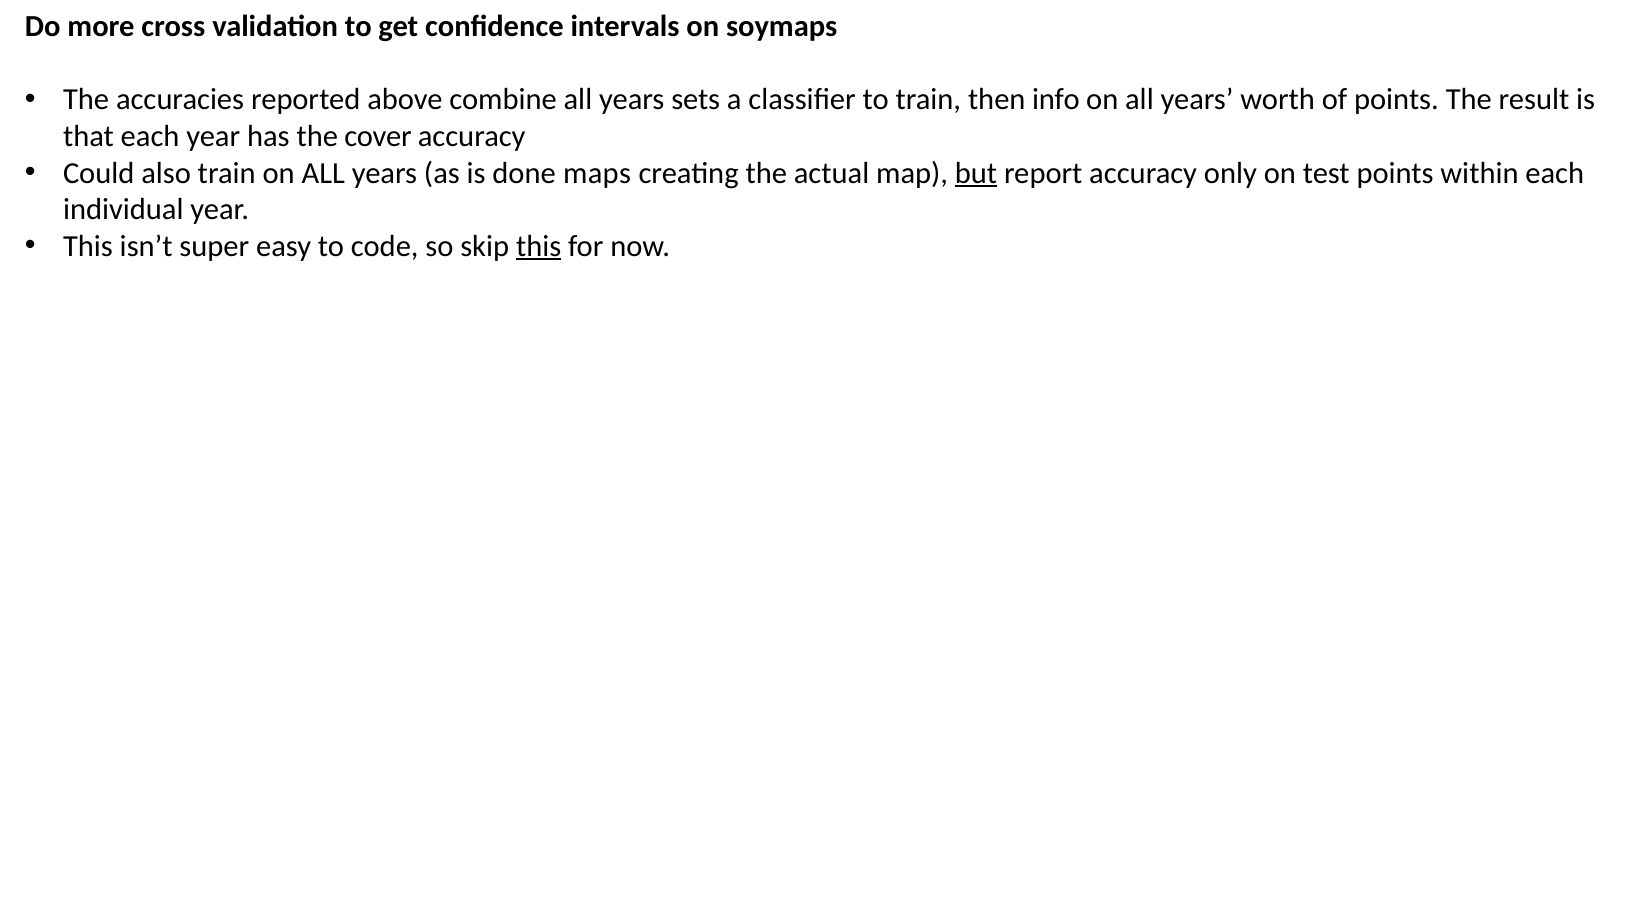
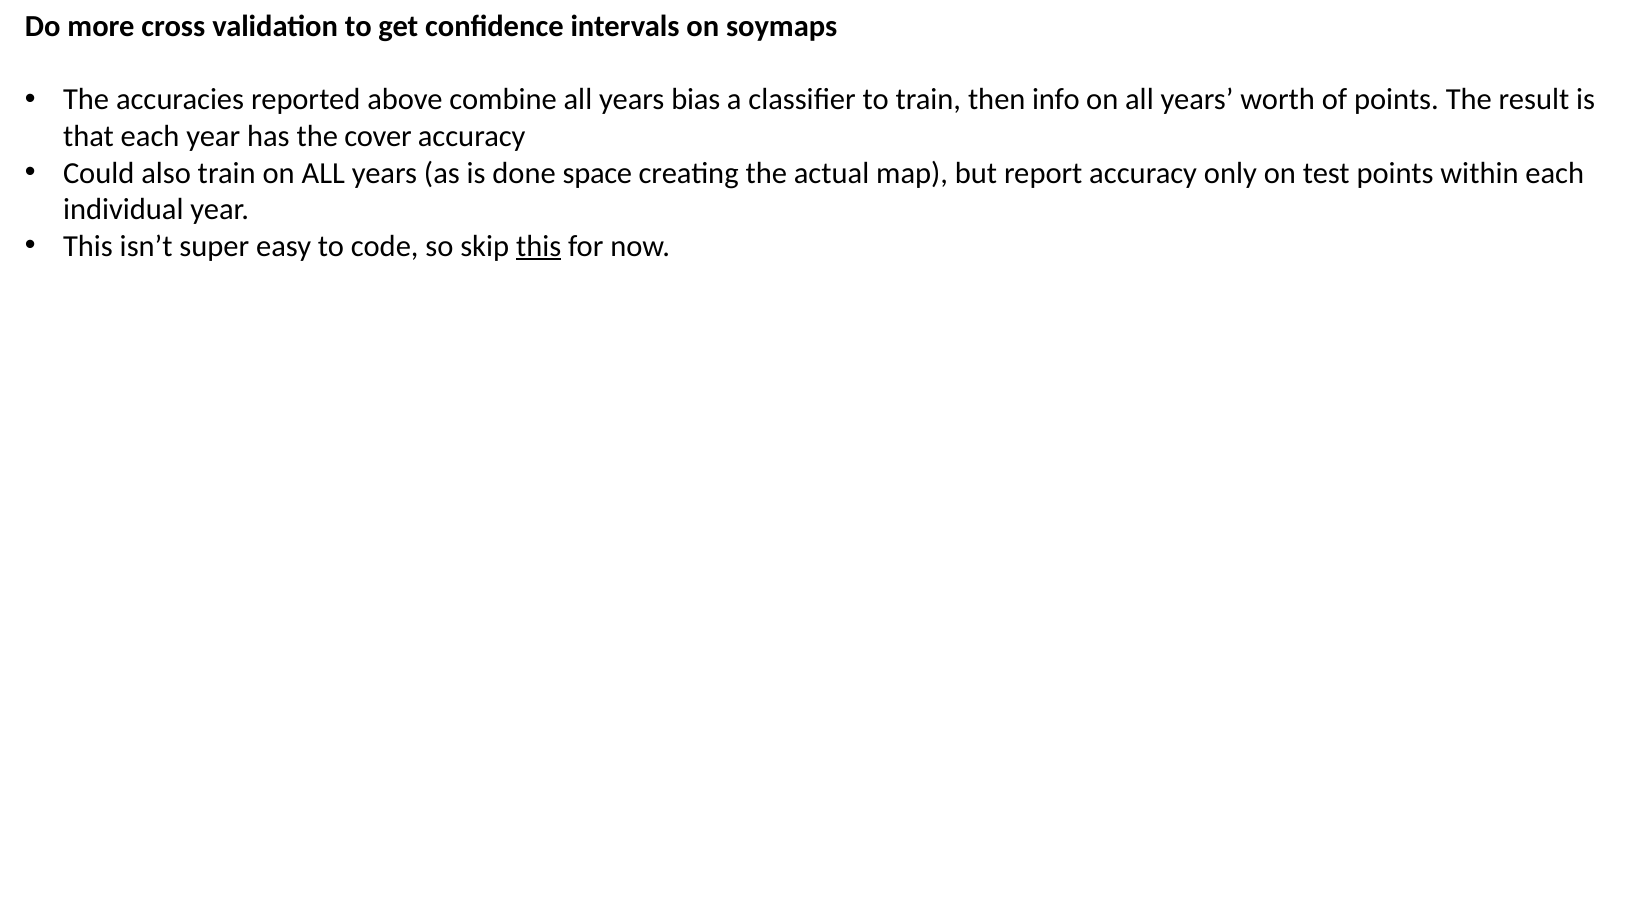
sets: sets -> bias
maps: maps -> space
but underline: present -> none
